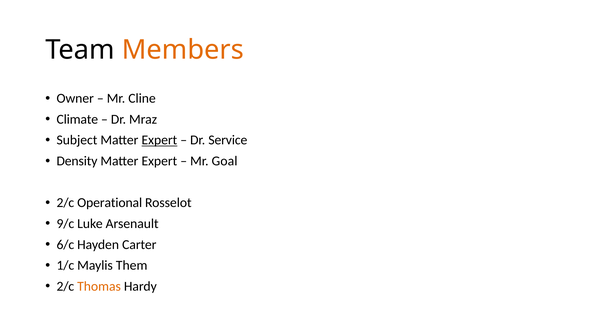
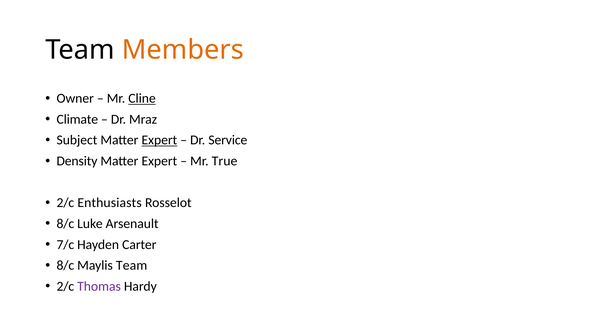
Cline underline: none -> present
Goal: Goal -> True
Operational: Operational -> Enthusiasts
9/c at (65, 224): 9/c -> 8/c
6/c: 6/c -> 7/c
1/c at (65, 266): 1/c -> 8/c
Maylis Them: Them -> Team
Thomas colour: orange -> purple
